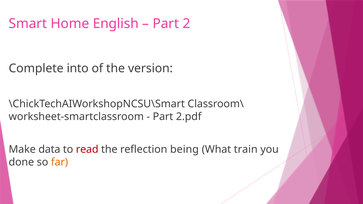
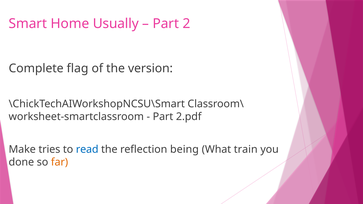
English: English -> Usually
into: into -> flag
data: data -> tries
read colour: red -> blue
